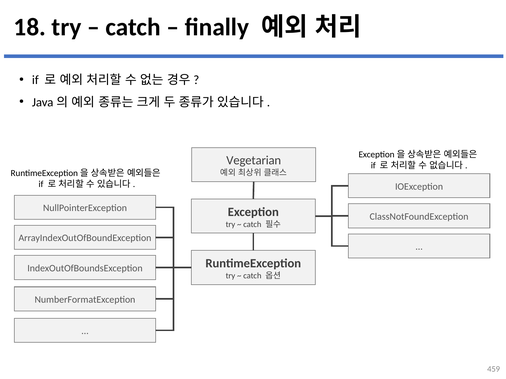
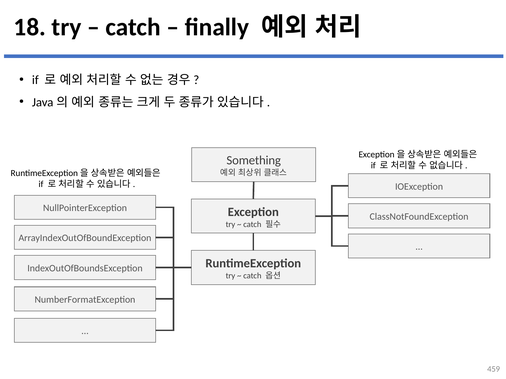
Vegetarian: Vegetarian -> Something
